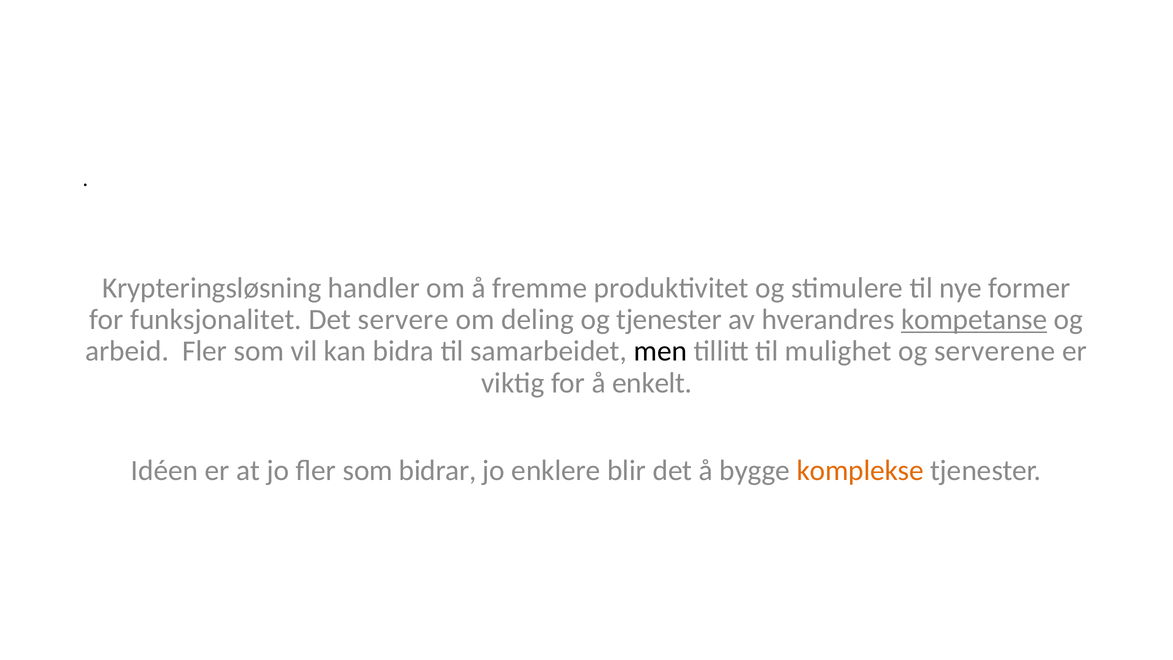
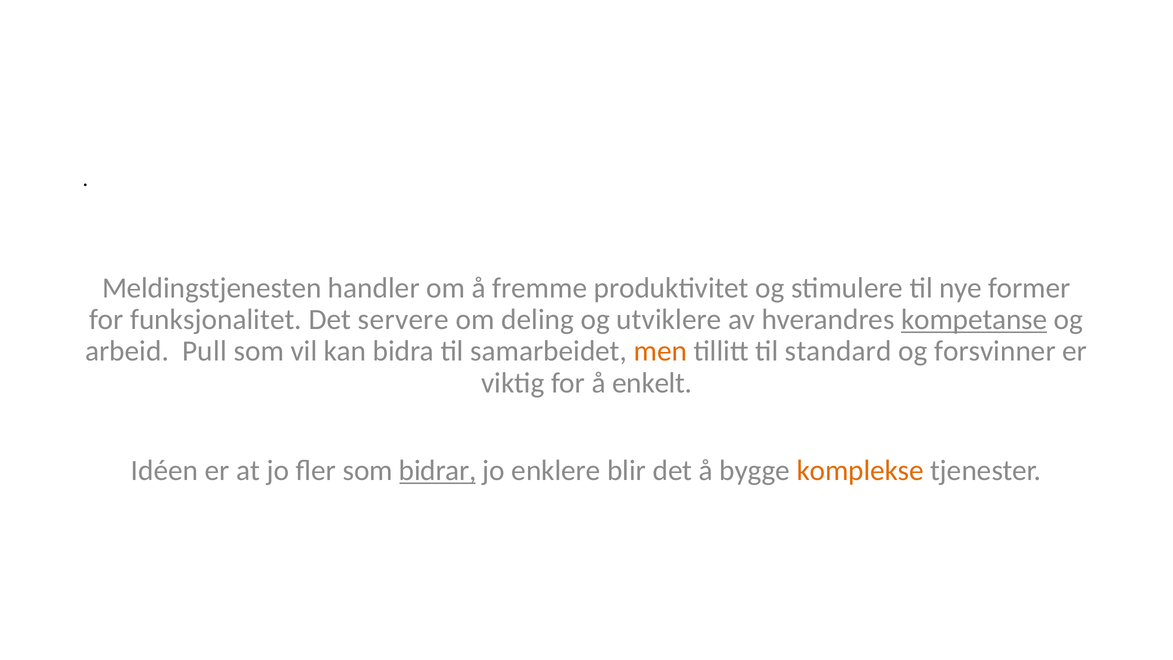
Krypteringsløsning: Krypteringsløsning -> Meldingstjenesten
og tjenester: tjenester -> utviklere
arbeid Fler: Fler -> Pull
men colour: black -> orange
mulighet: mulighet -> standard
serverene: serverene -> forsvinner
bidrar underline: none -> present
